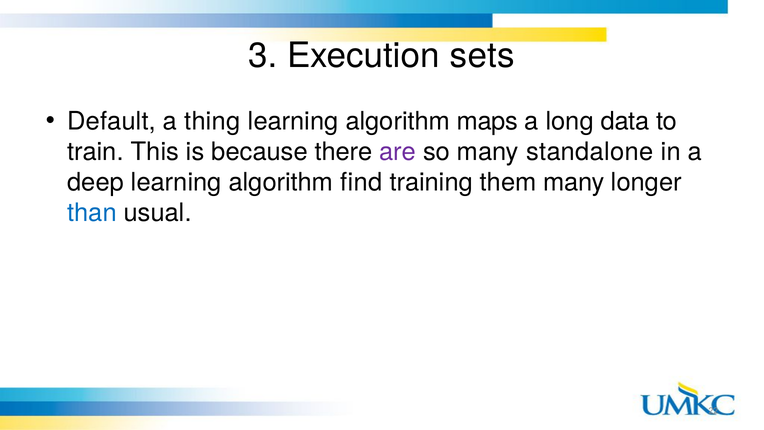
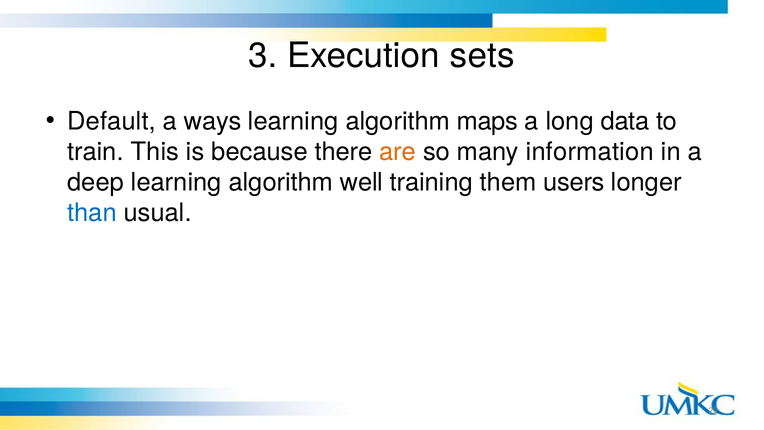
thing: thing -> ways
are colour: purple -> orange
standalone: standalone -> information
find: find -> well
them many: many -> users
